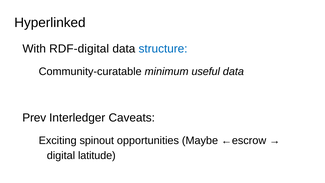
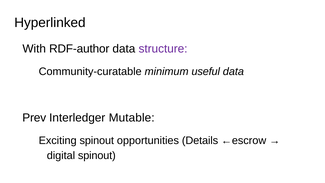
RDF-digital: RDF-digital -> RDF-author
structure colour: blue -> purple
Caveats: Caveats -> Mutable
Maybe: Maybe -> Details
digital latitude: latitude -> spinout
